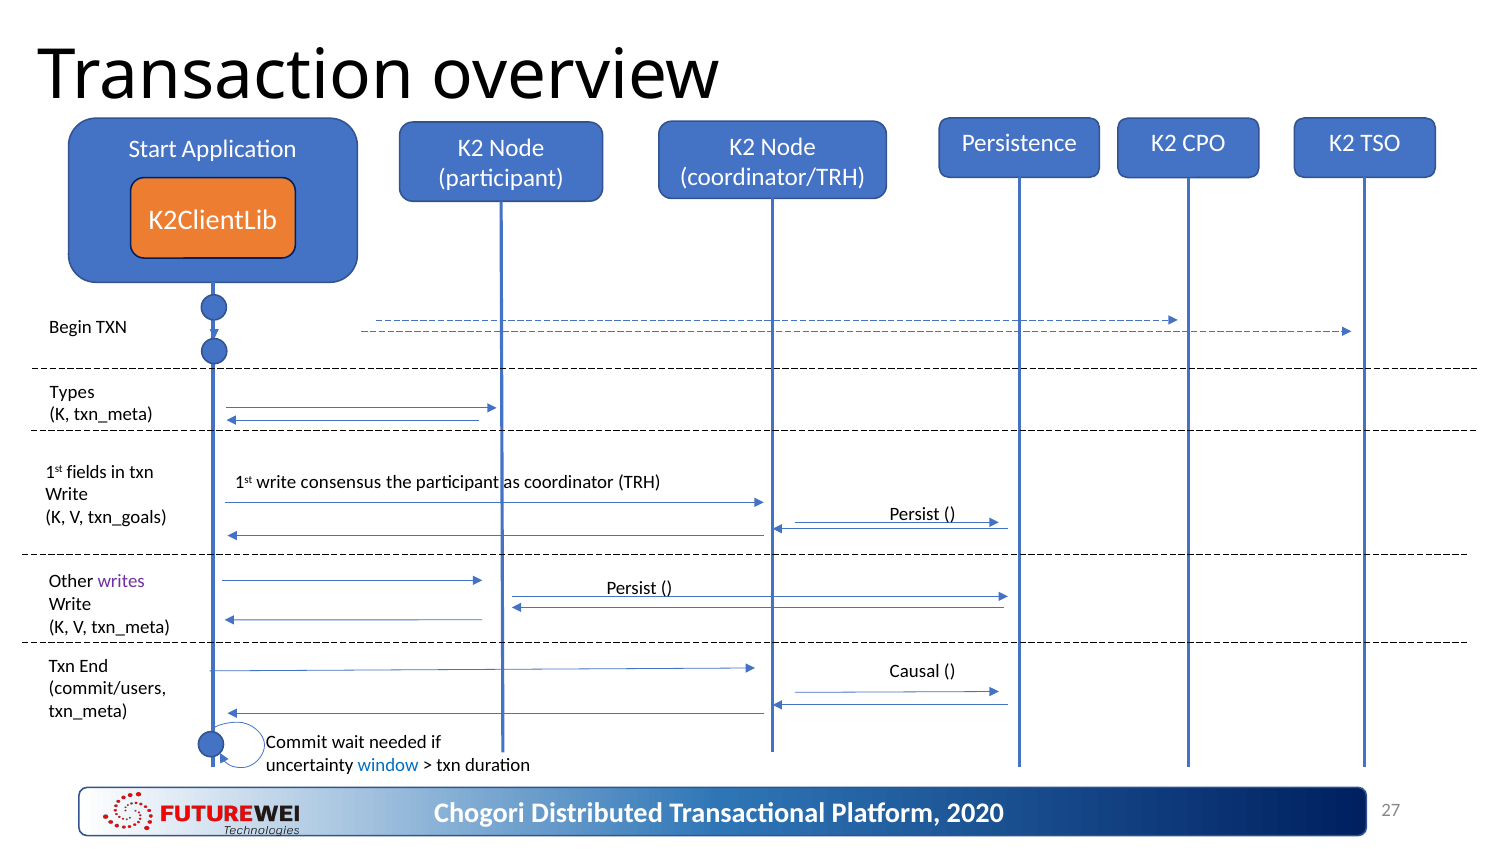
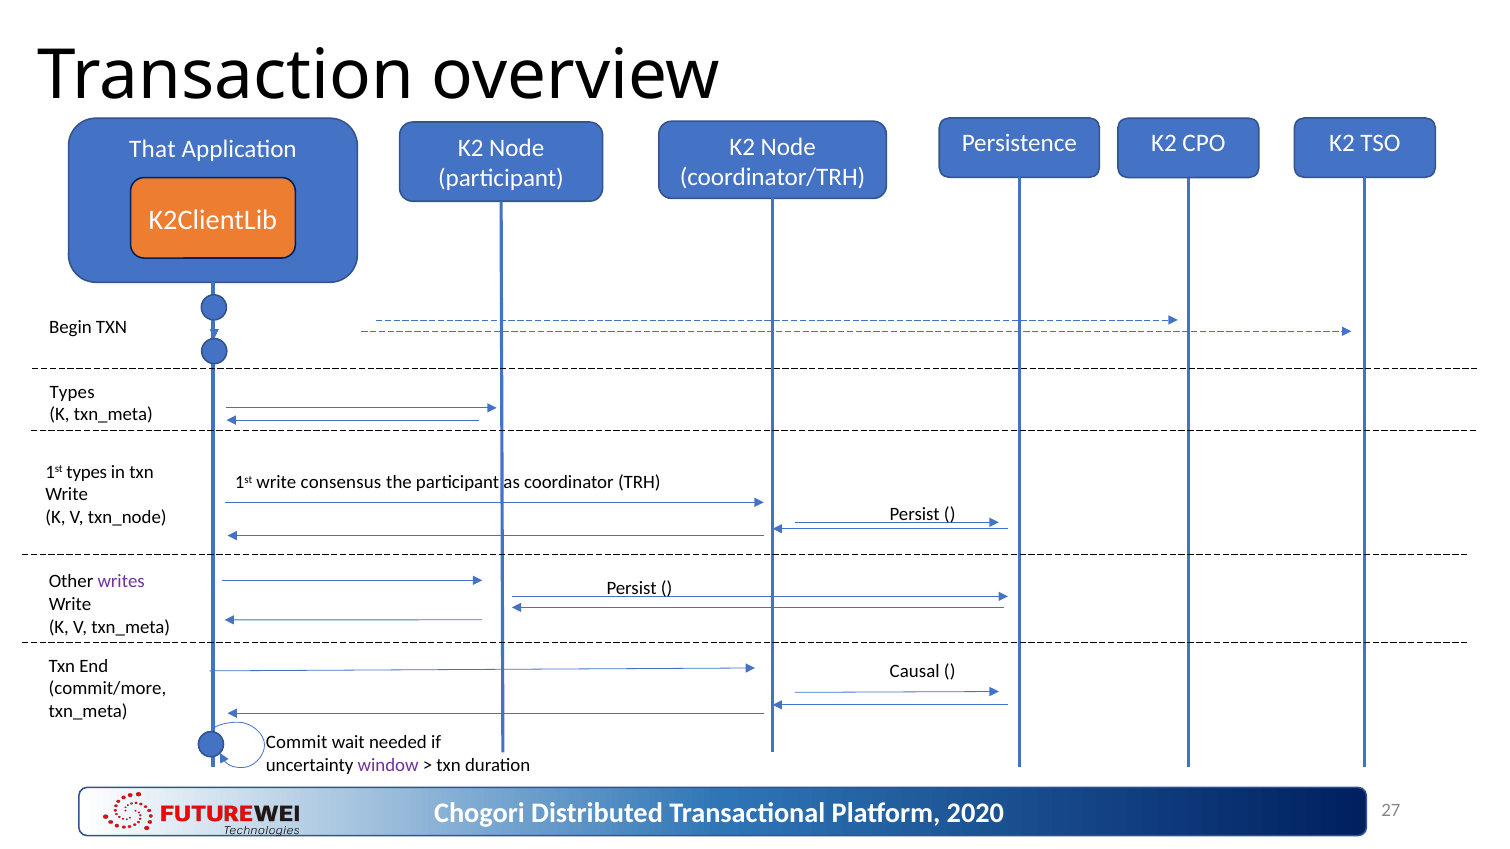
Start: Start -> That
1st fields: fields -> types
txn_goals: txn_goals -> txn_node
commit/users: commit/users -> commit/more
window colour: blue -> purple
